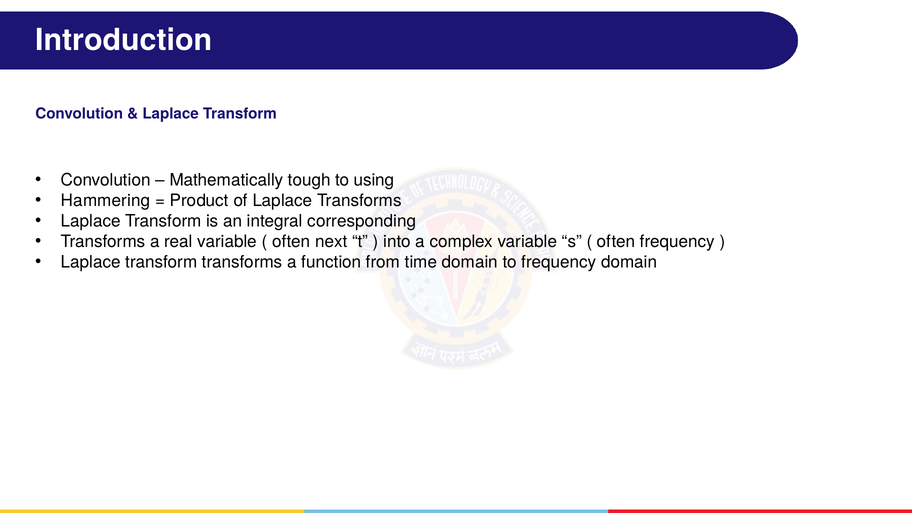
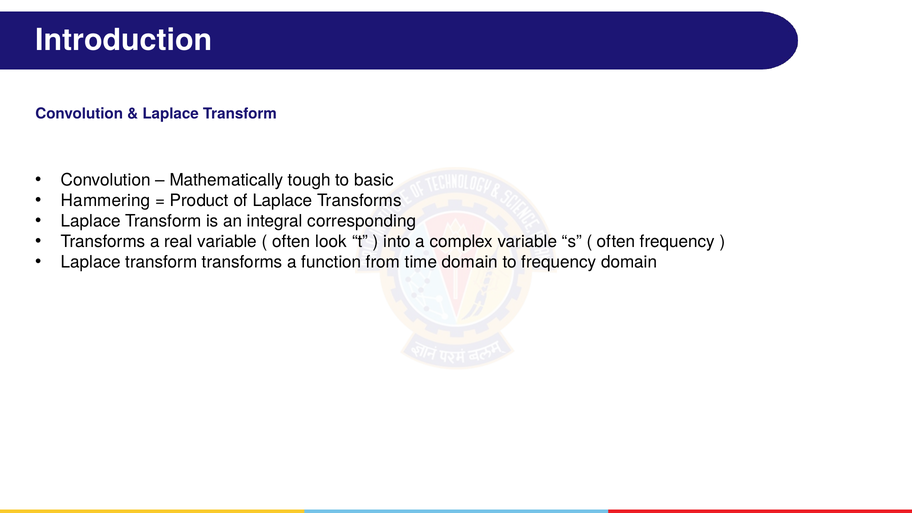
using: using -> basic
next: next -> look
